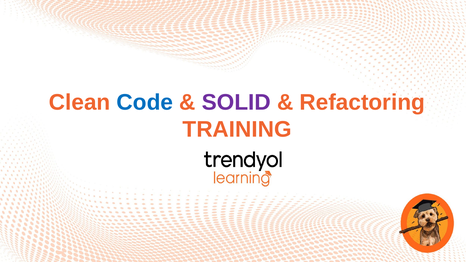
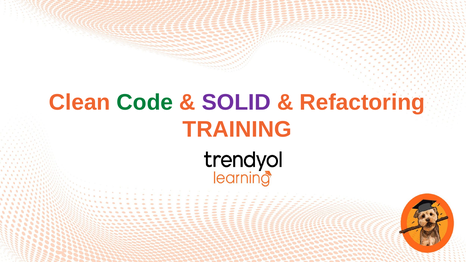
Code colour: blue -> green
